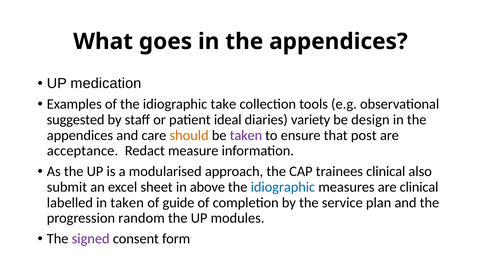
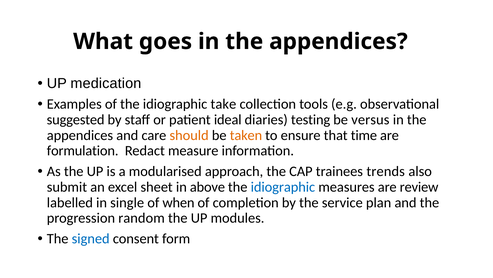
variety: variety -> testing
design: design -> versus
taken at (246, 135) colour: purple -> orange
post: post -> time
acceptance: acceptance -> formulation
trainees clinical: clinical -> trends
are clinical: clinical -> review
in taken: taken -> single
guide: guide -> when
signed colour: purple -> blue
